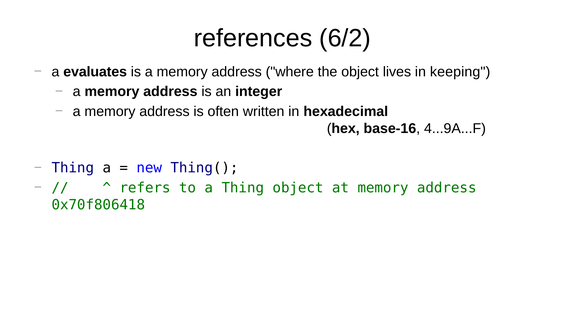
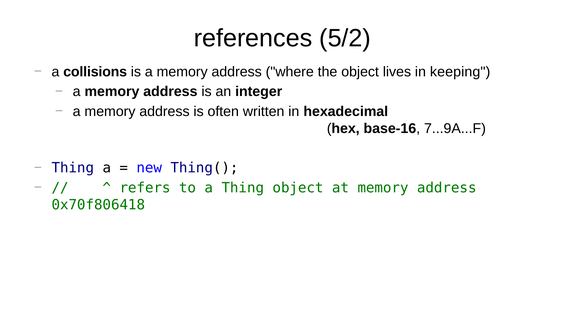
6/2: 6/2 -> 5/2
evaluates: evaluates -> collisions
4...9A...F: 4...9A...F -> 7...9A...F
